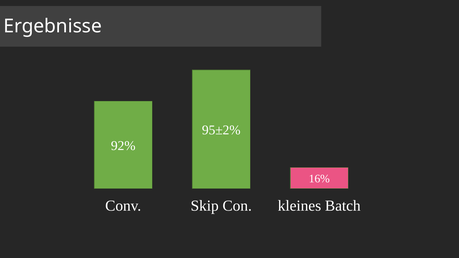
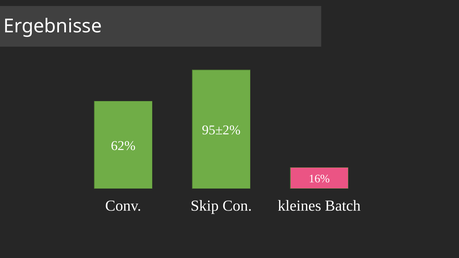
92%: 92% -> 62%
